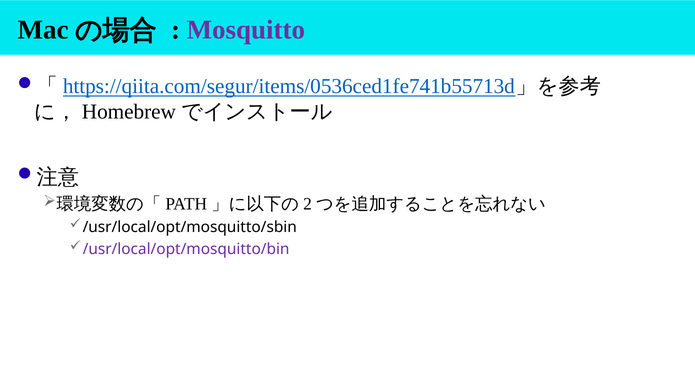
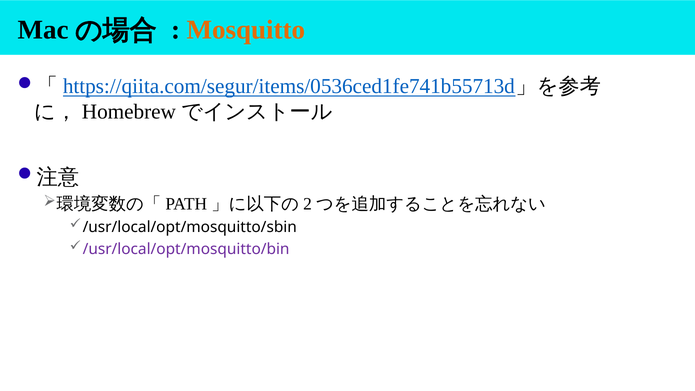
Mosquitto colour: purple -> orange
